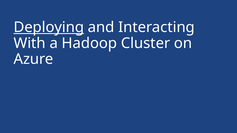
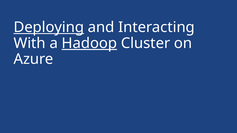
Hadoop underline: none -> present
